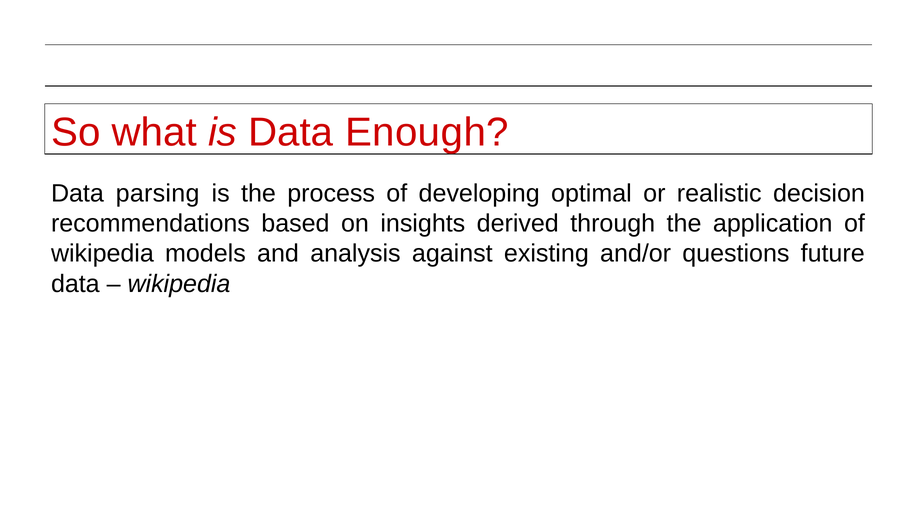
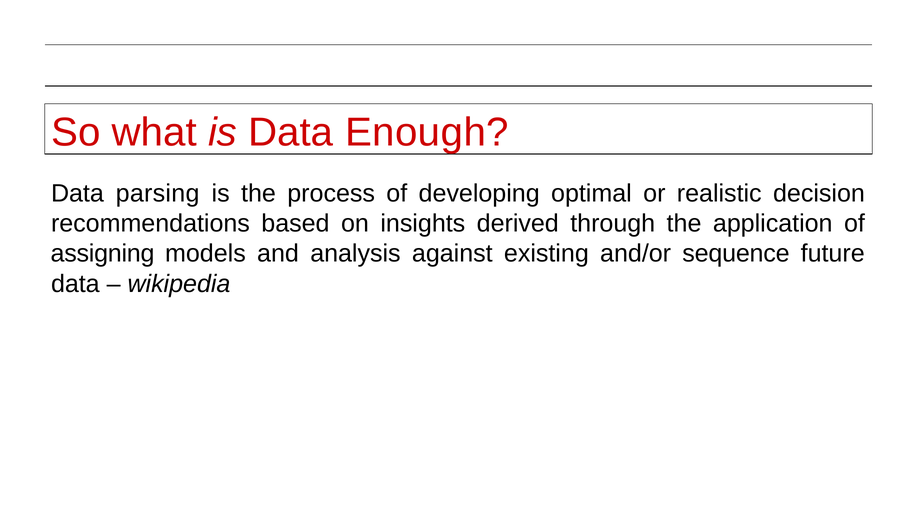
wikipedia at (102, 254): wikipedia -> assigning
questions: questions -> sequence
